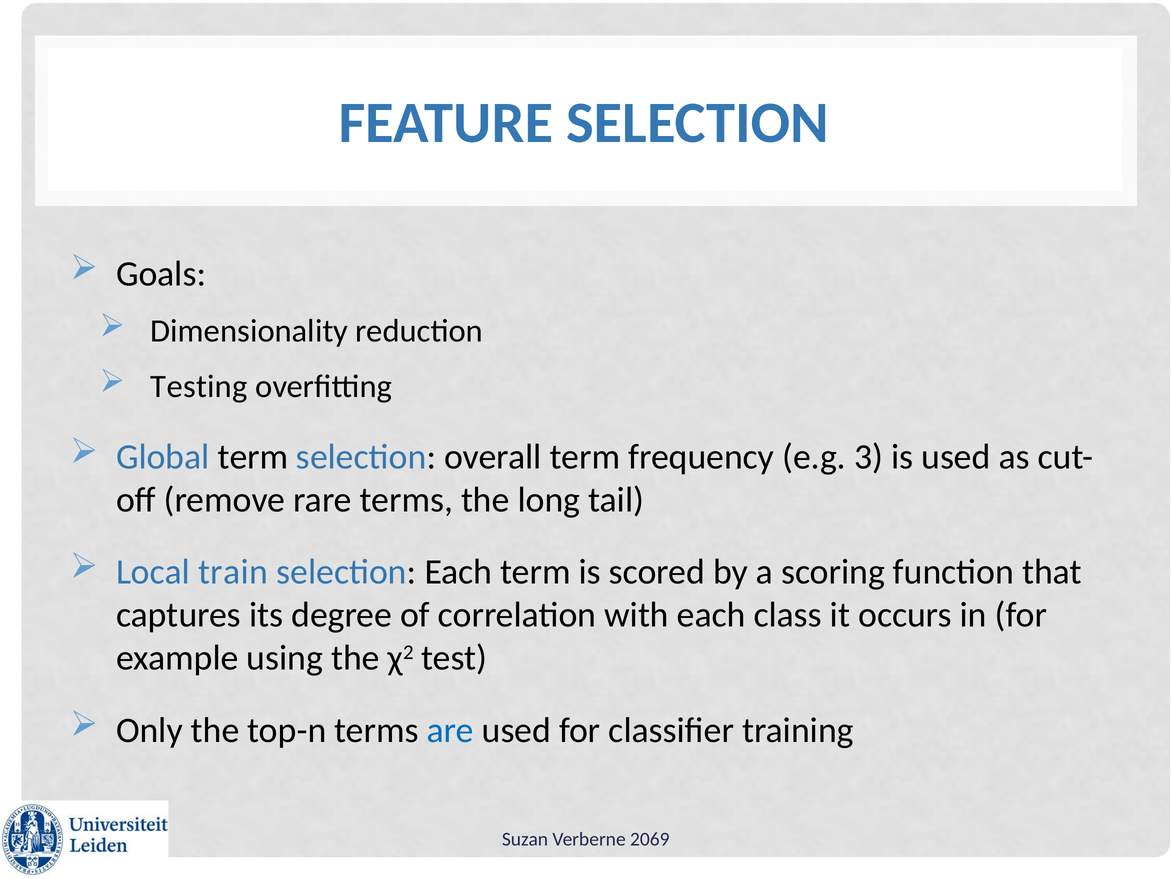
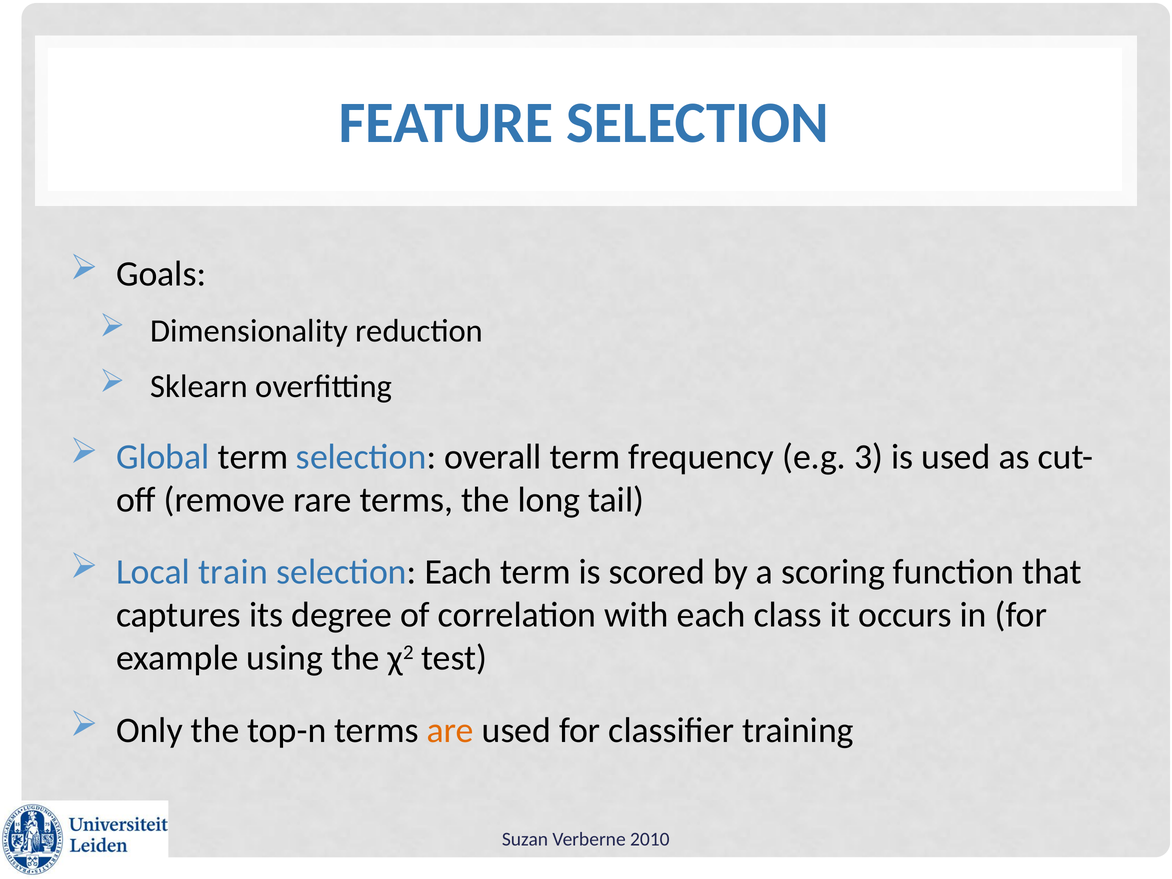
Testing: Testing -> Sklearn
are colour: blue -> orange
2069: 2069 -> 2010
